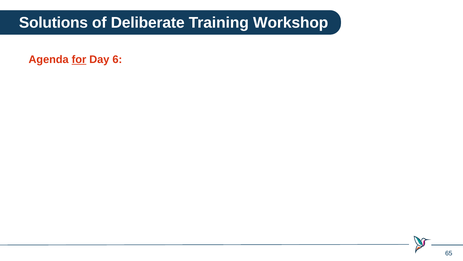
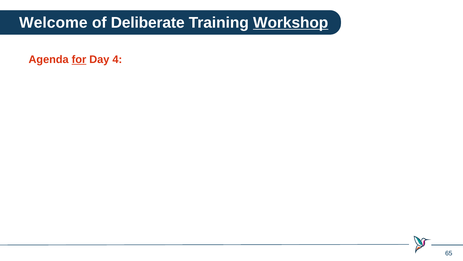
Solutions: Solutions -> Welcome
Workshop underline: none -> present
6: 6 -> 4
